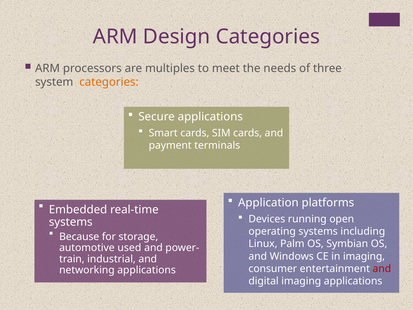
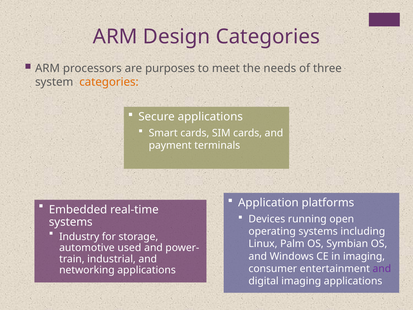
multiples: multiples -> purposes
Because: Because -> Industry
and at (382, 268) colour: red -> purple
